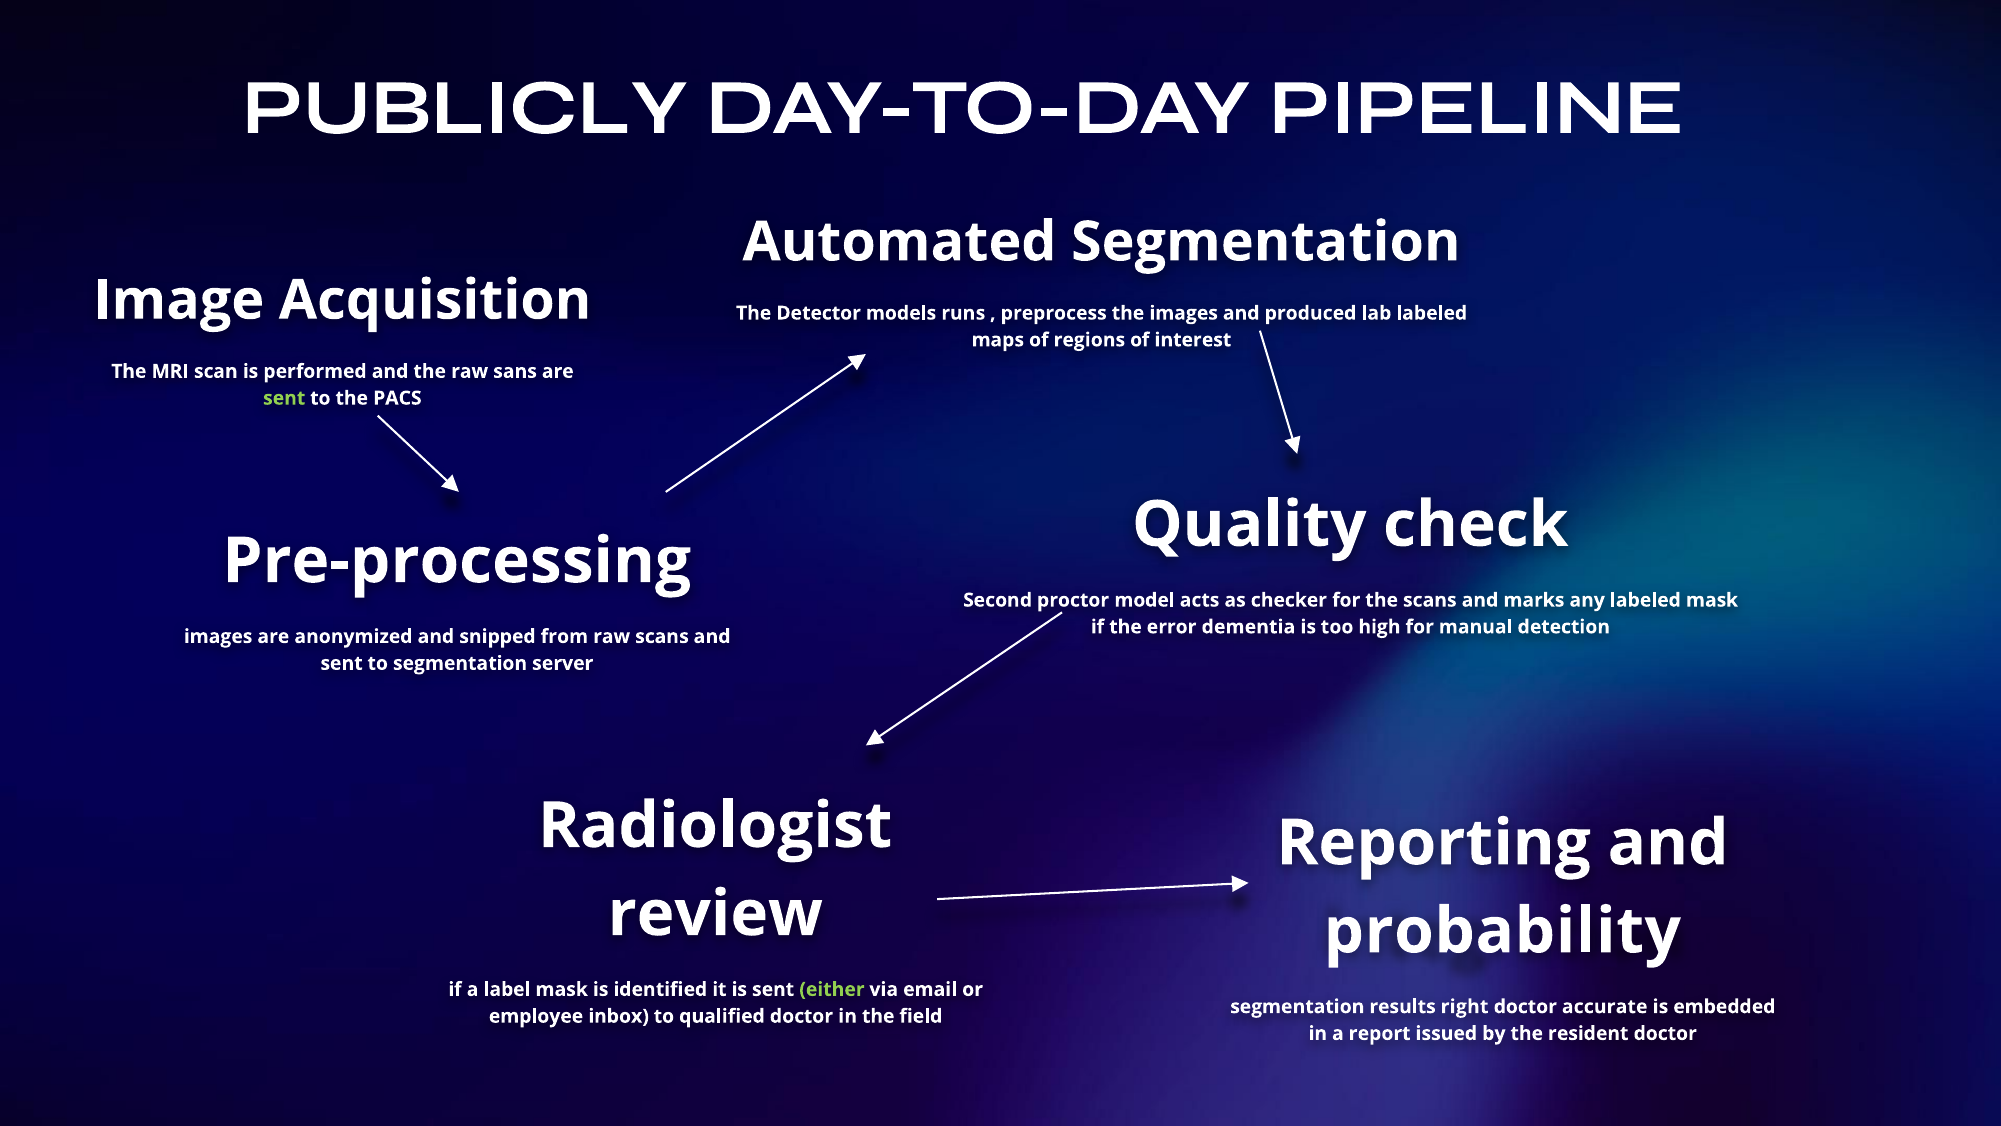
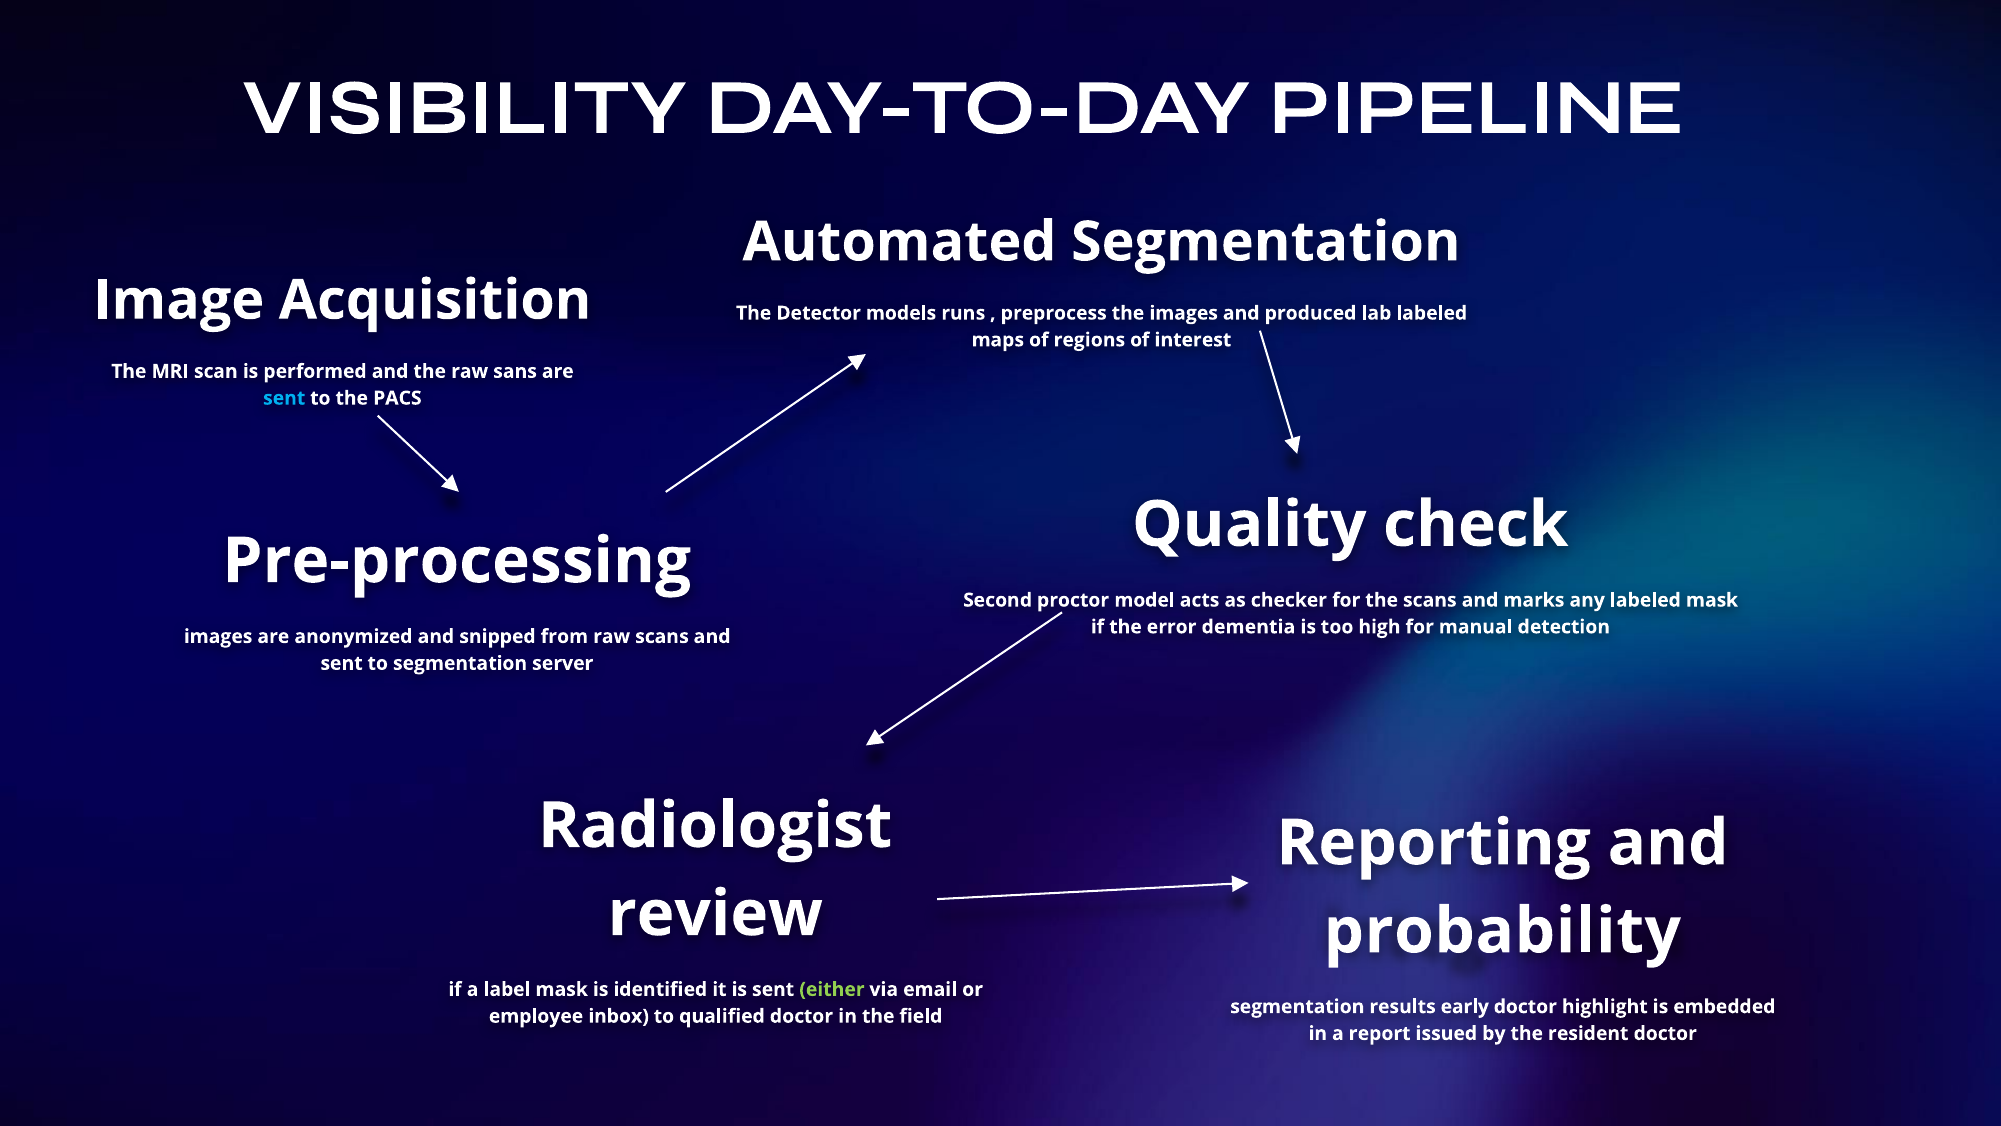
PUBLICLY: PUBLICLY -> VISIBILITY
sent at (284, 398) colour: light green -> light blue
right: right -> early
accurate: accurate -> highlight
